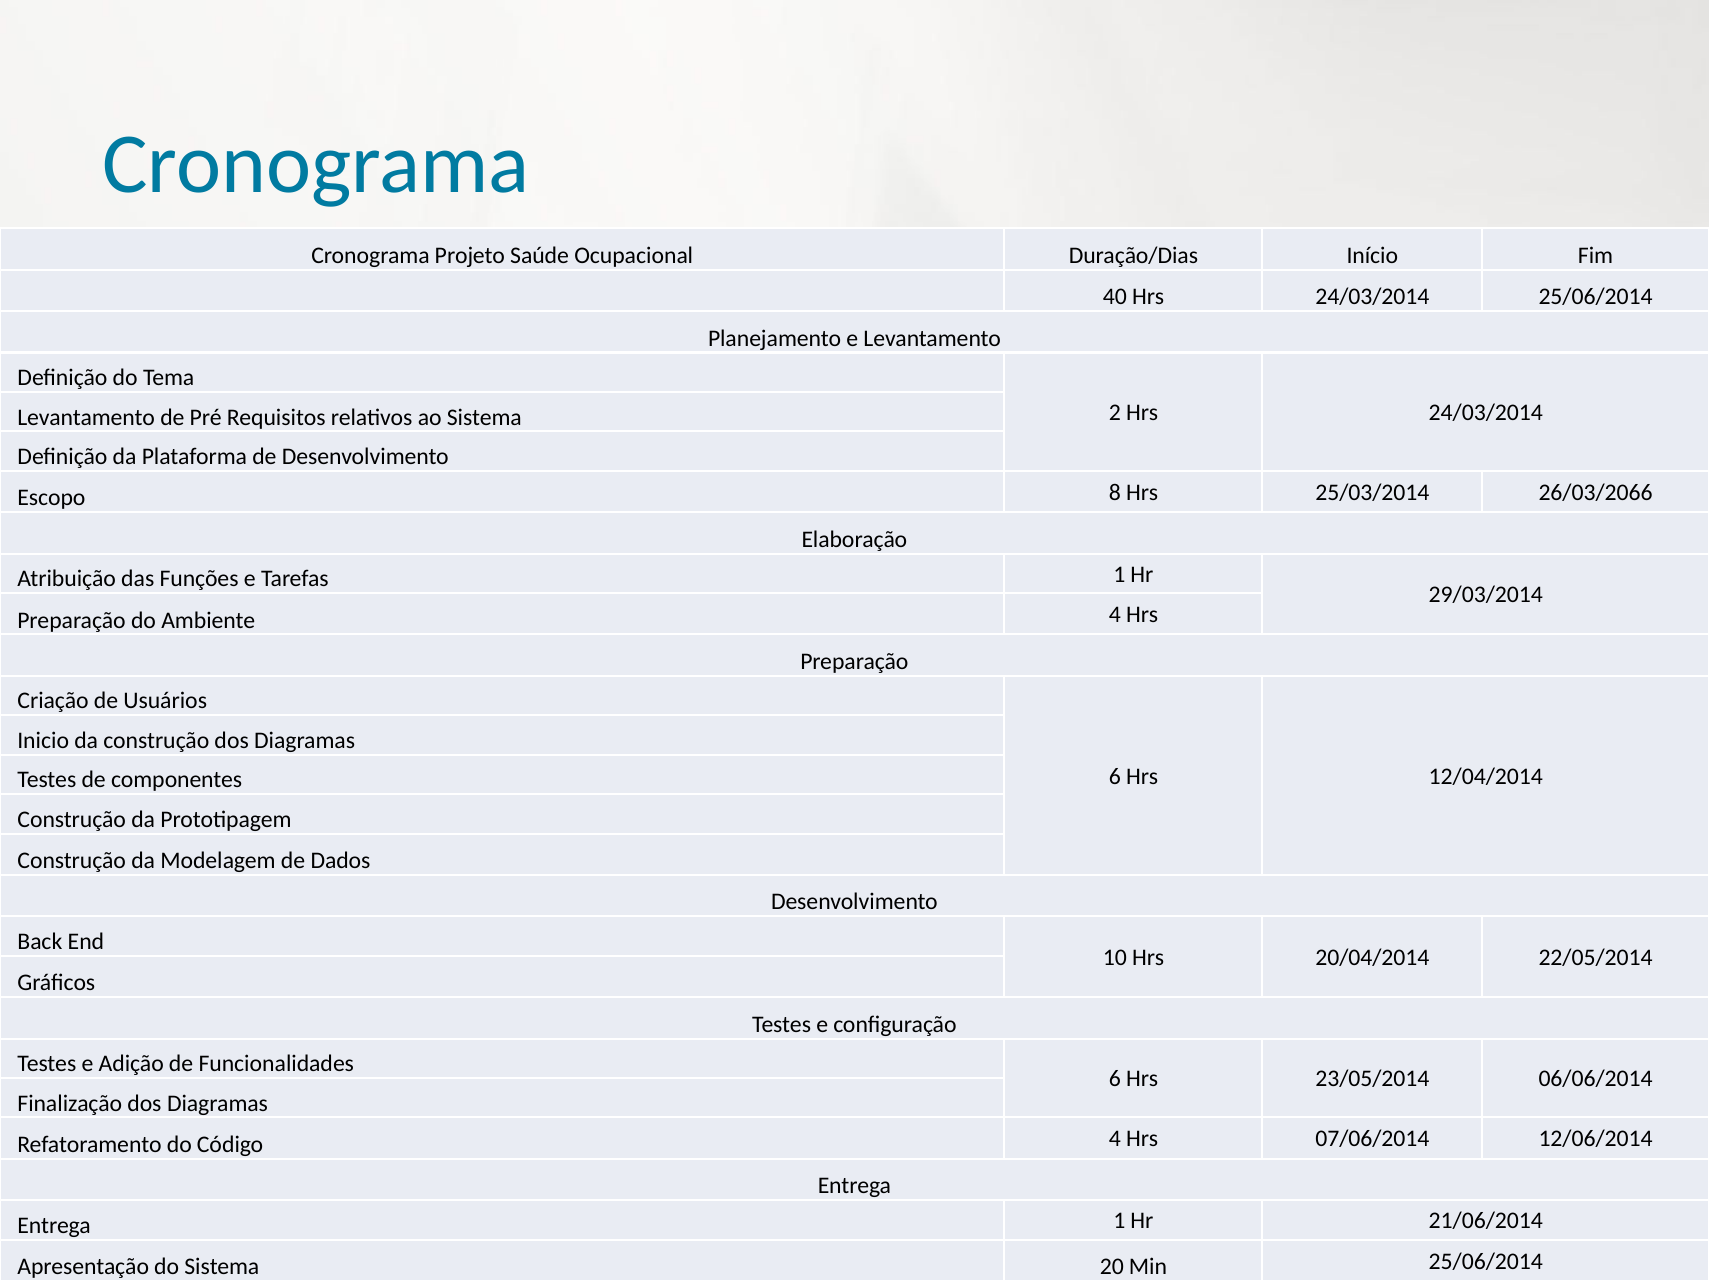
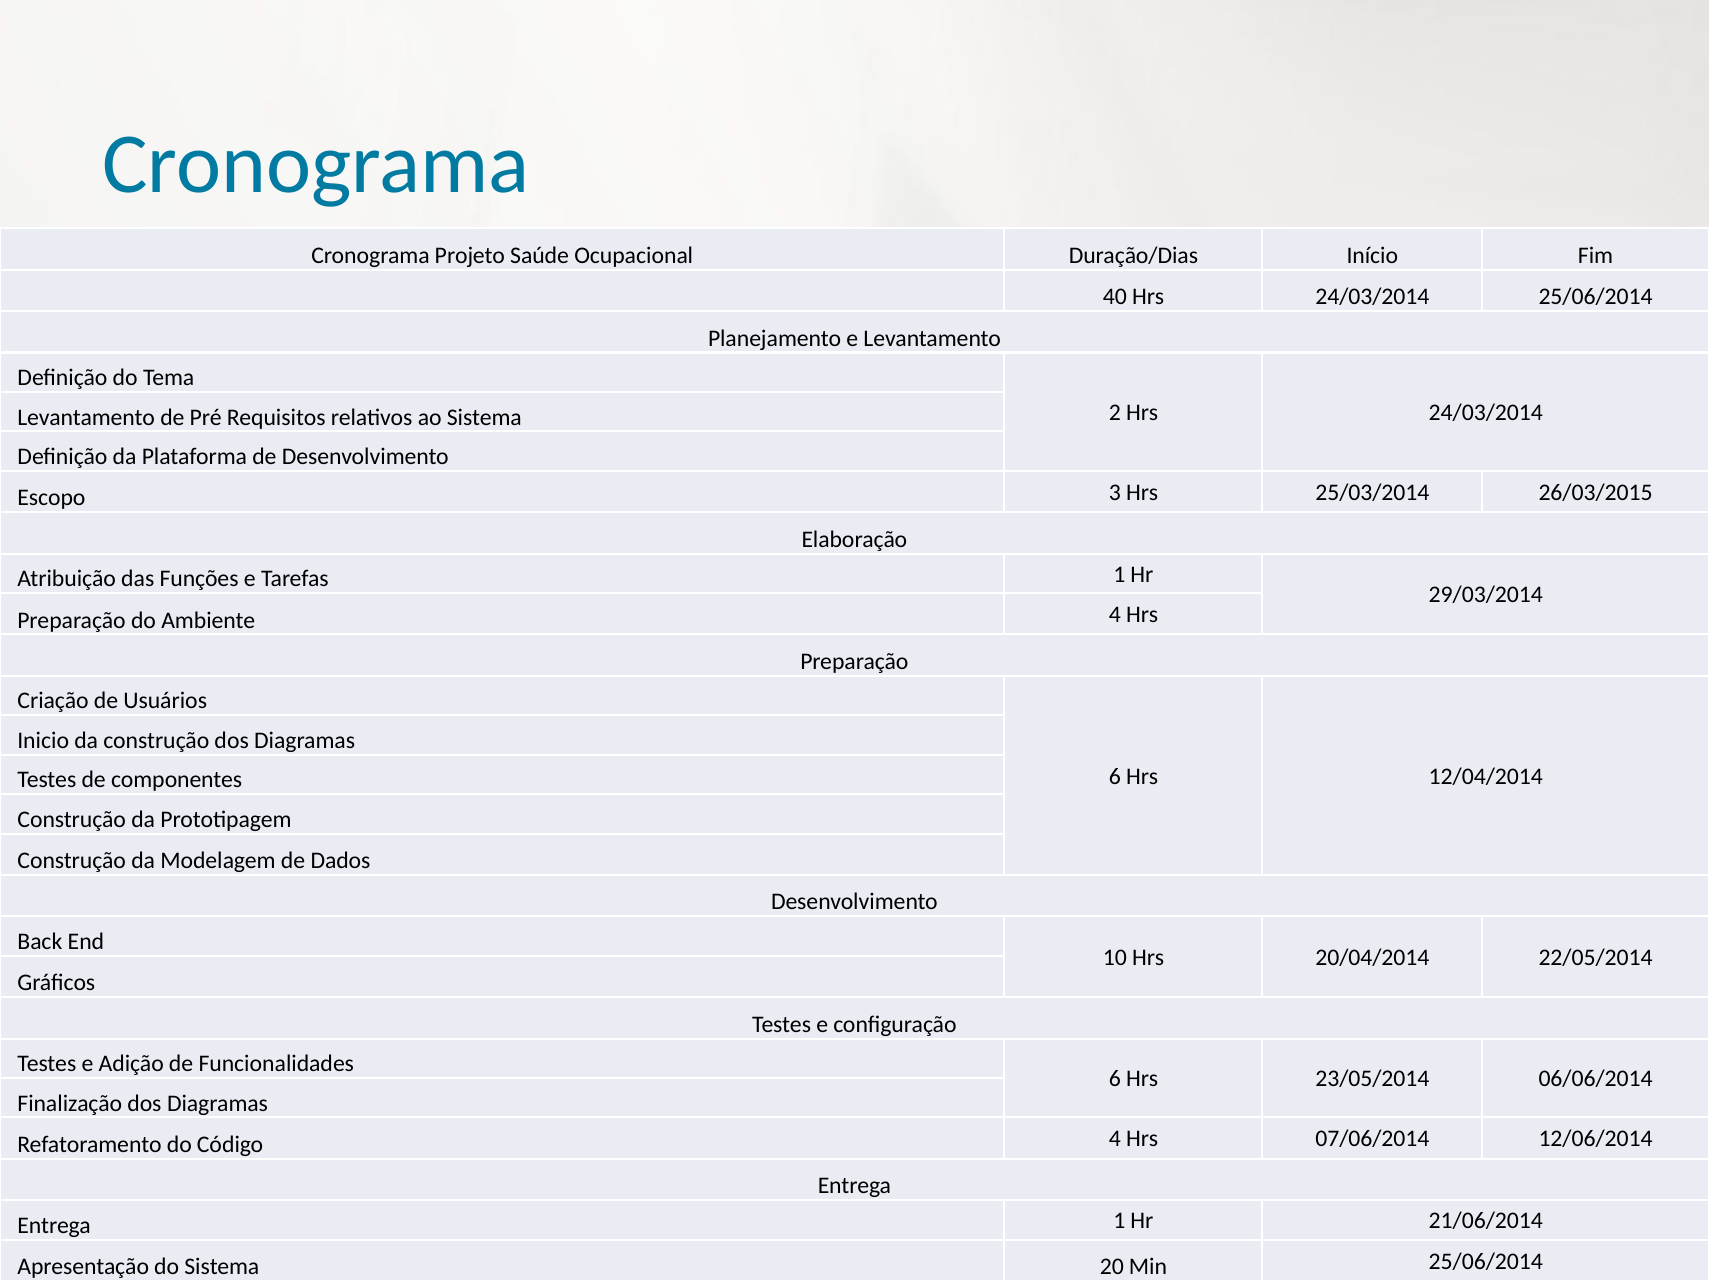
8: 8 -> 3
26/03/2066: 26/03/2066 -> 26/03/2015
